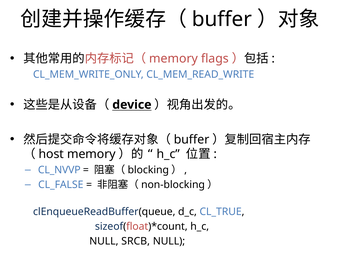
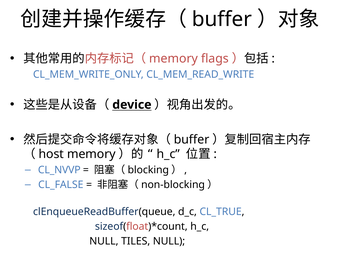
SRCB: SRCB -> TILES
